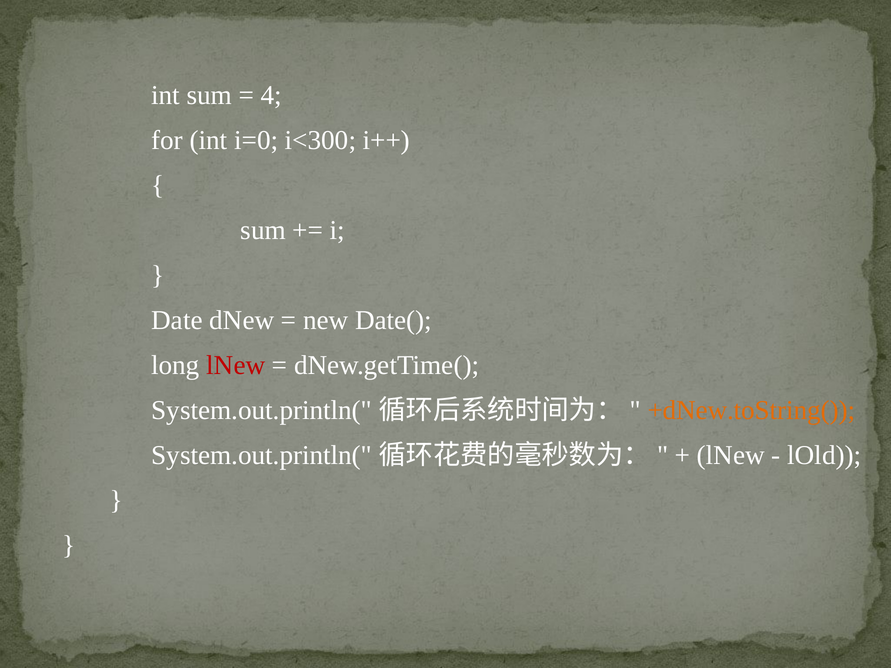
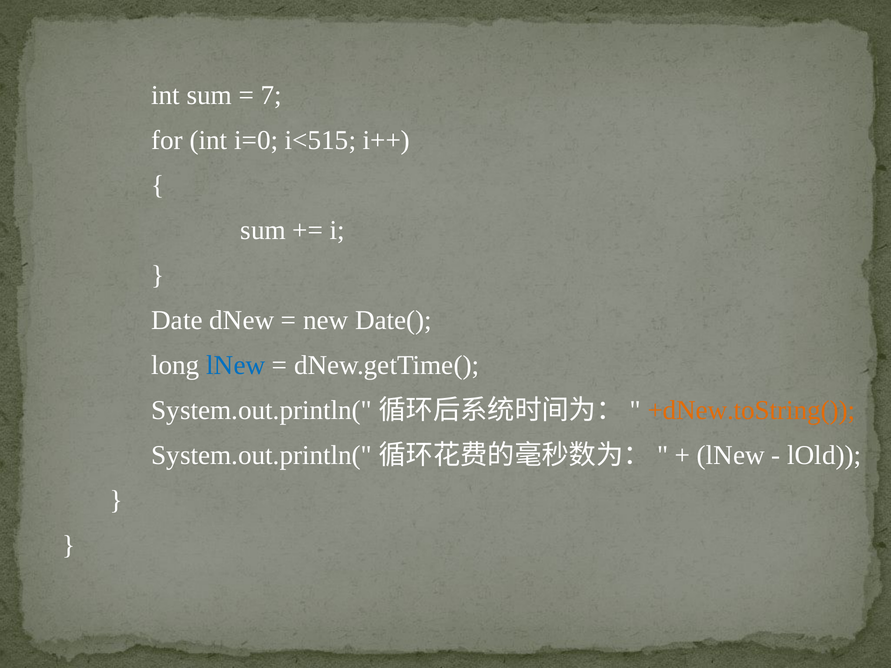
4: 4 -> 7
i<300: i<300 -> i<515
lNew at (236, 365) colour: red -> blue
